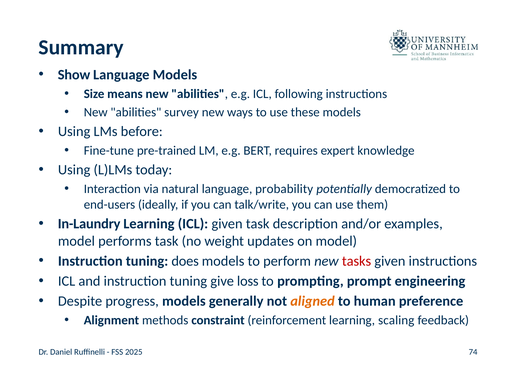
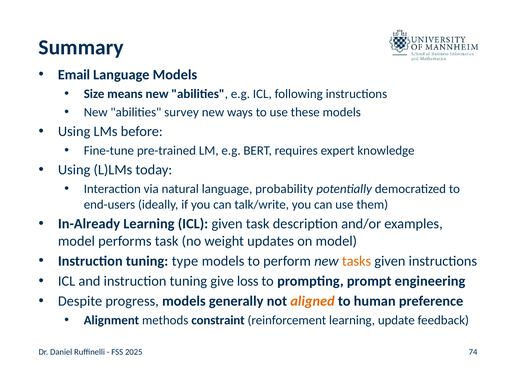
Show: Show -> Email
In-Laundry: In-Laundry -> In-Already
does: does -> type
tasks colour: red -> orange
scaling: scaling -> update
